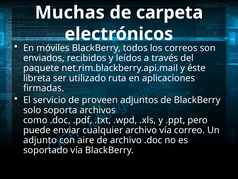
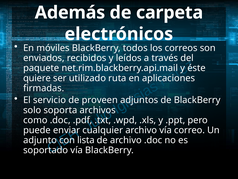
Muchas: Muchas -> Además
libreta: libreta -> quiere
aire: aire -> lista
